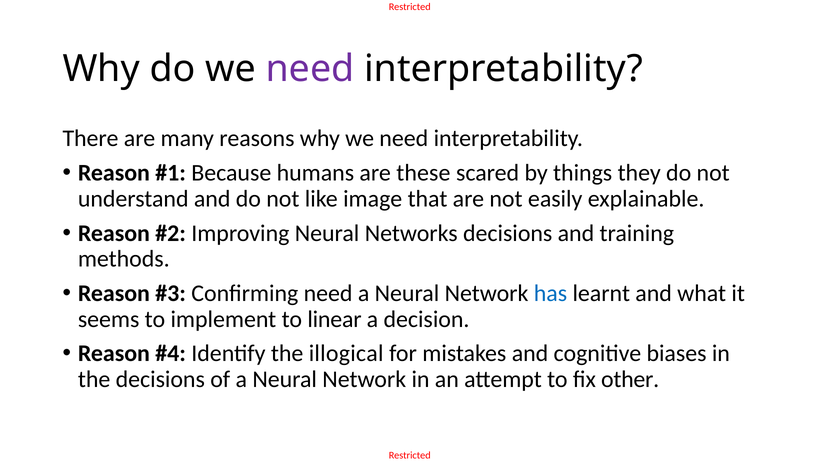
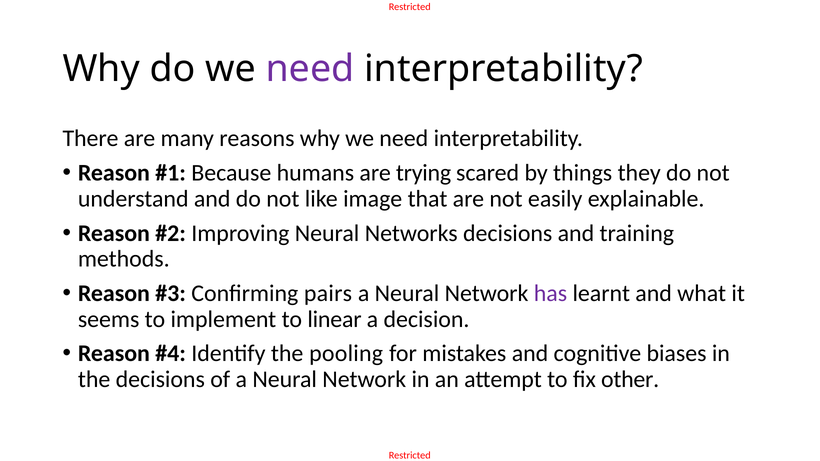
these: these -> trying
Confirming need: need -> pairs
has colour: blue -> purple
illogical: illogical -> pooling
